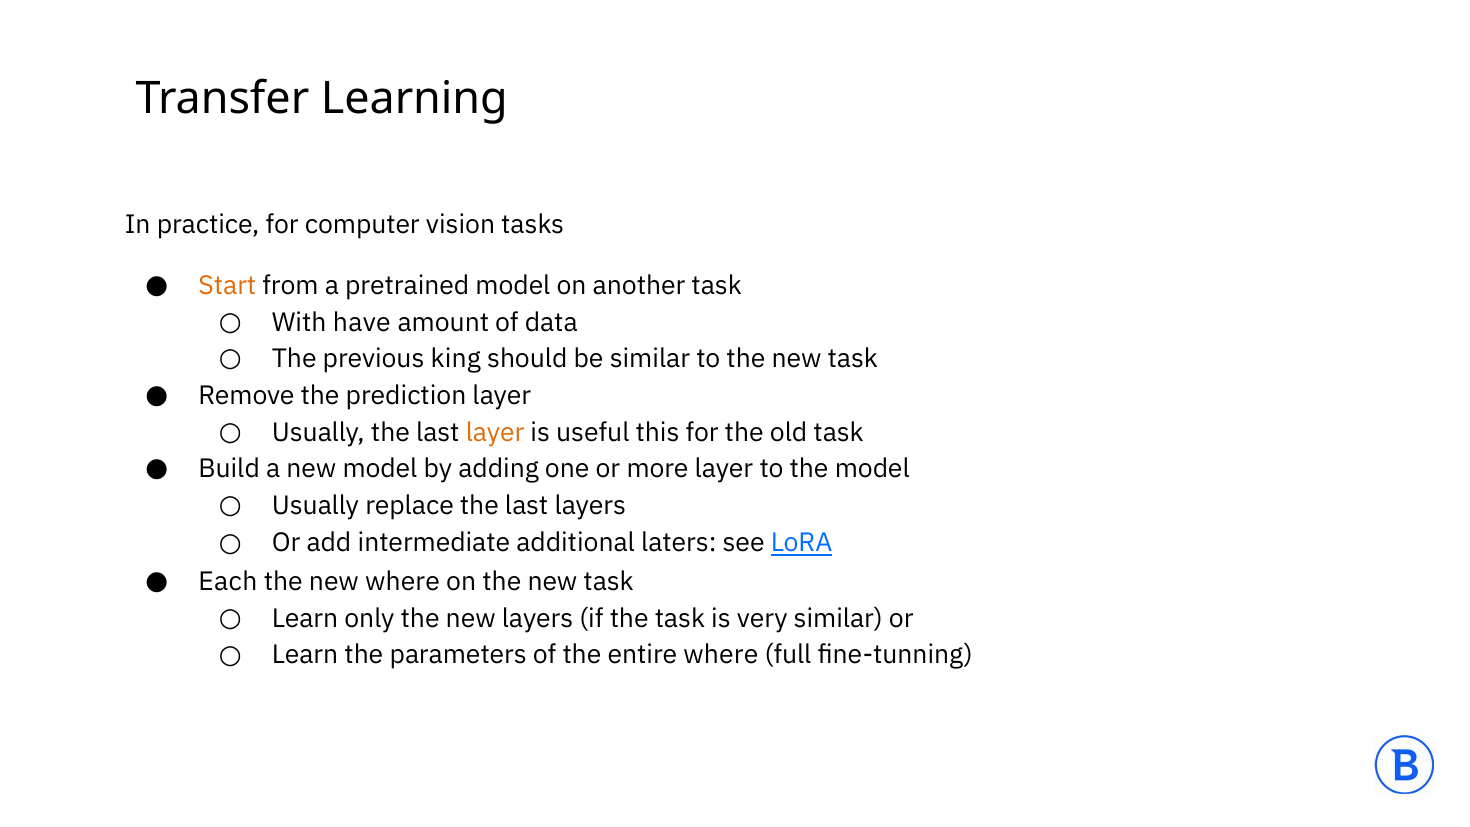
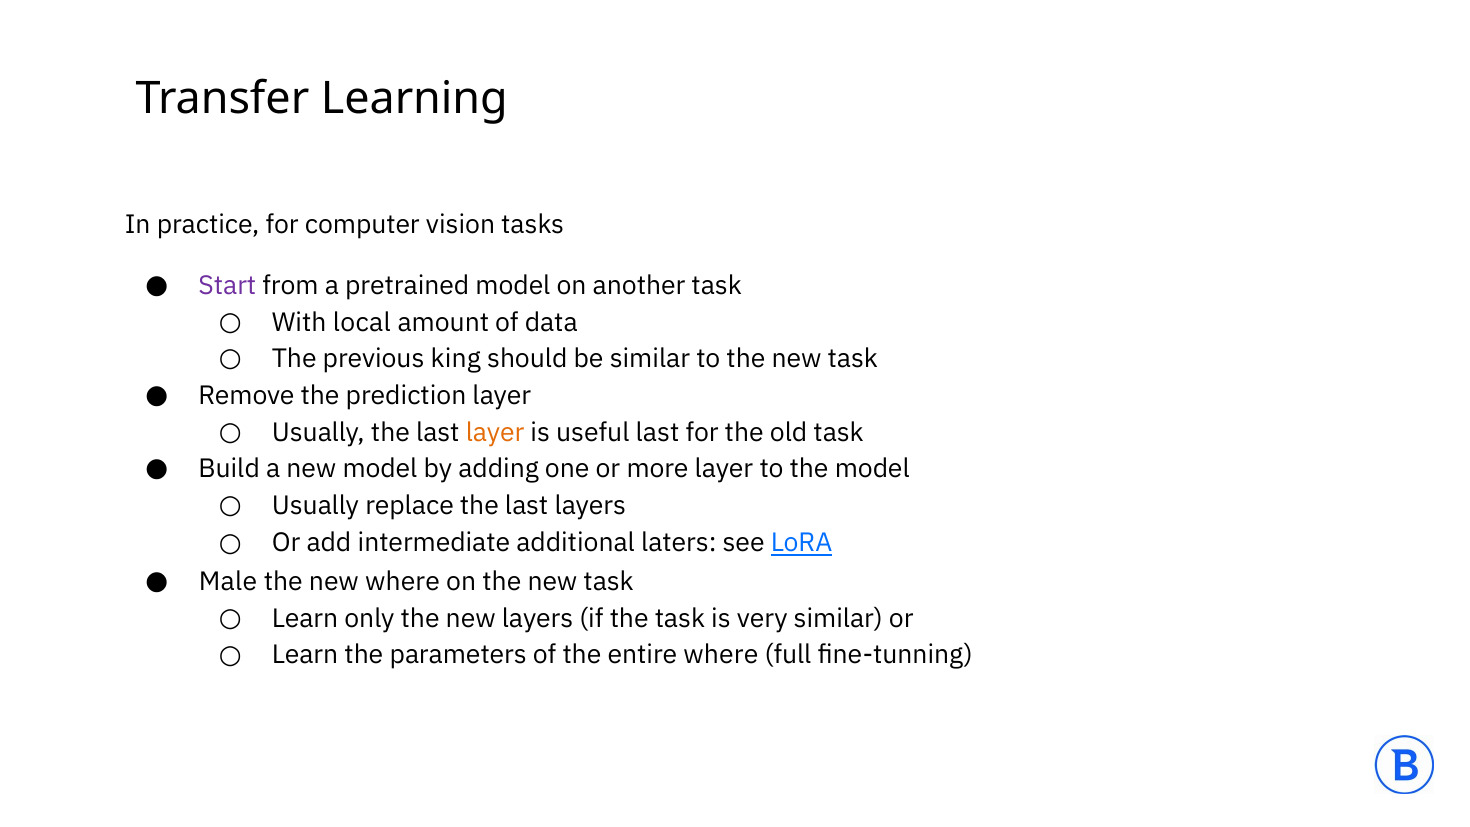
Start colour: orange -> purple
have: have -> local
useful this: this -> last
Each: Each -> Male
